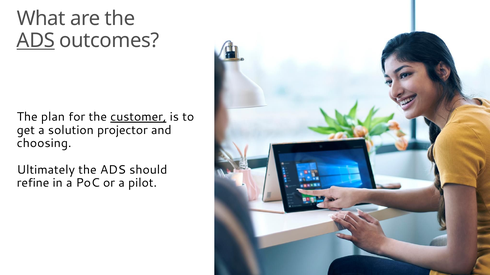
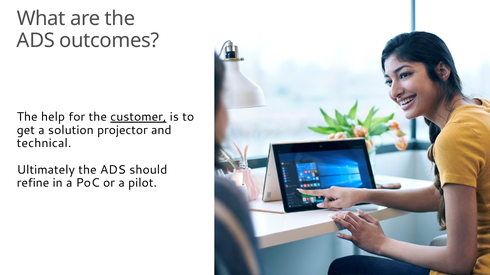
ADS at (36, 41) underline: present -> none
plan: plan -> help
choosing: choosing -> technical
